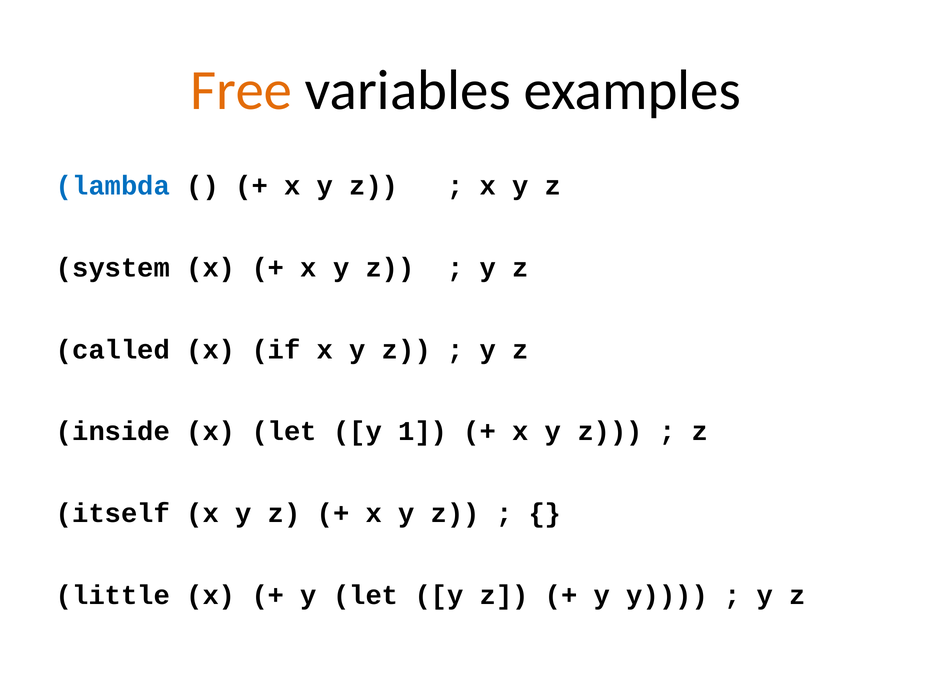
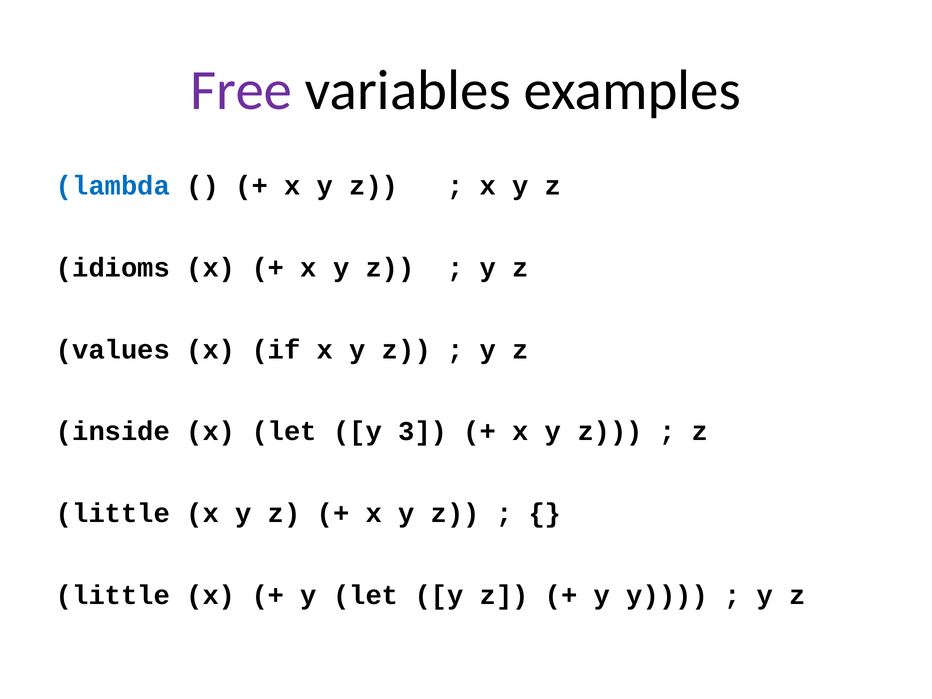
Free colour: orange -> purple
system: system -> idioms
called: called -> values
1: 1 -> 3
itself at (113, 513): itself -> little
